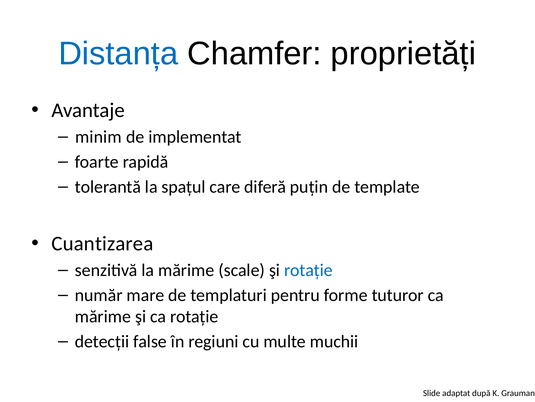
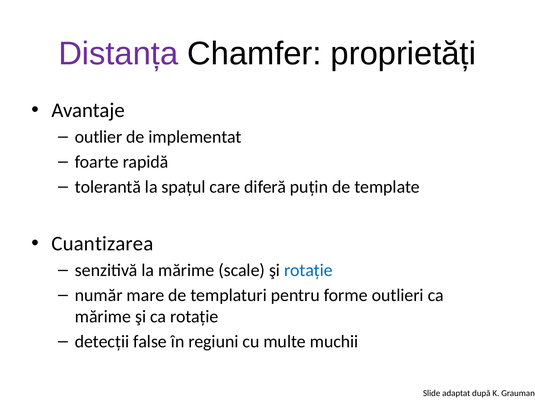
Distanța colour: blue -> purple
minim: minim -> outlier
tuturor: tuturor -> outlieri
